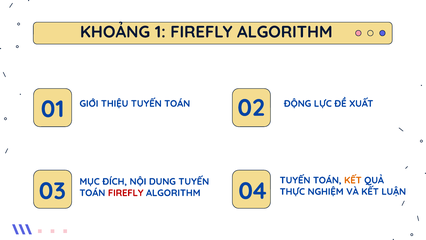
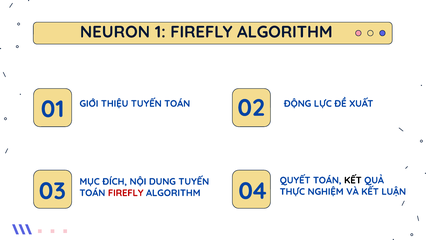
KHOẢNG: KHOẢNG -> NEURON
03 TUYẾN: TUYẾN -> QUYẾT
KẾT at (353, 180) colour: orange -> black
